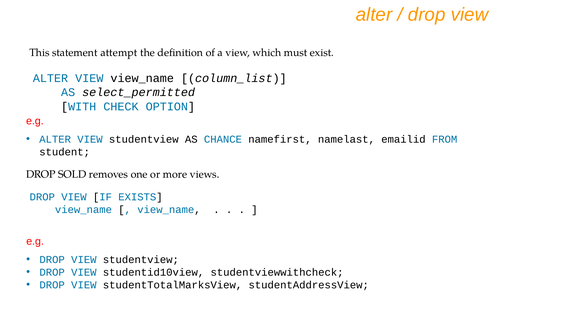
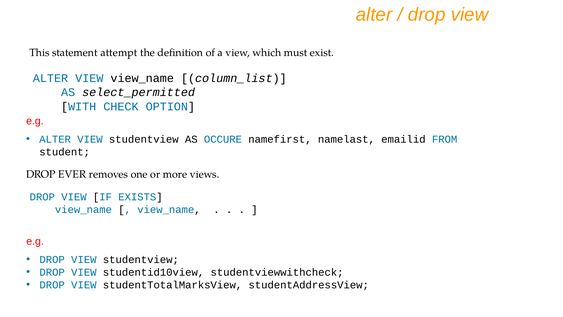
CHANCE: CHANCE -> OCCURE
SOLD: SOLD -> EVER
